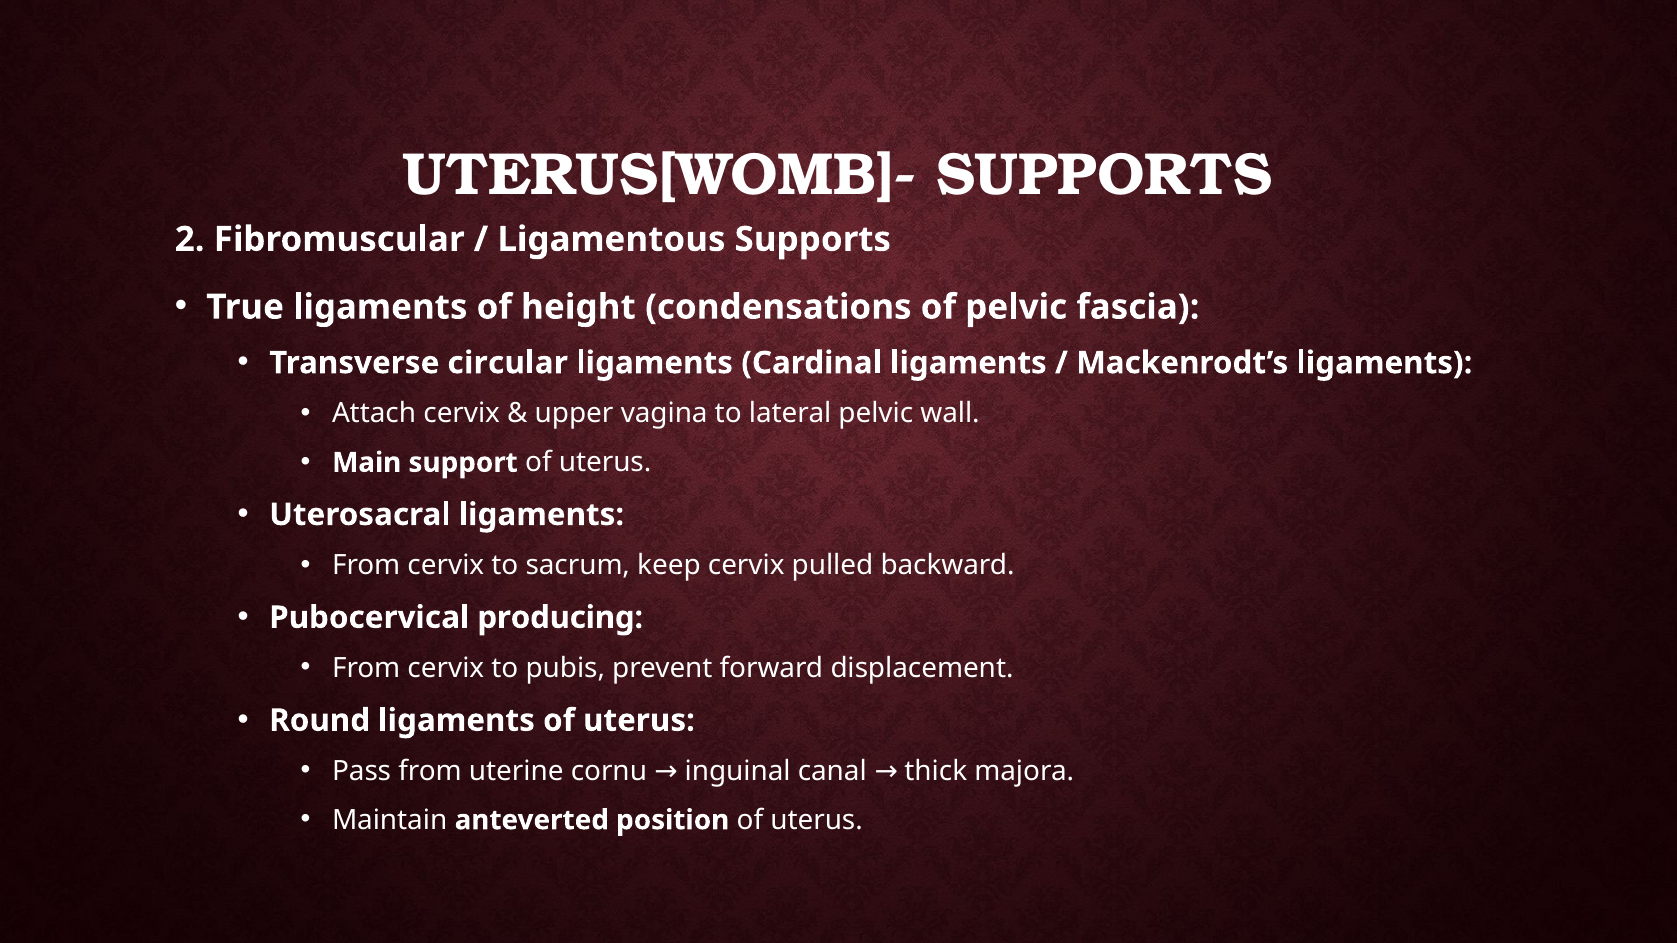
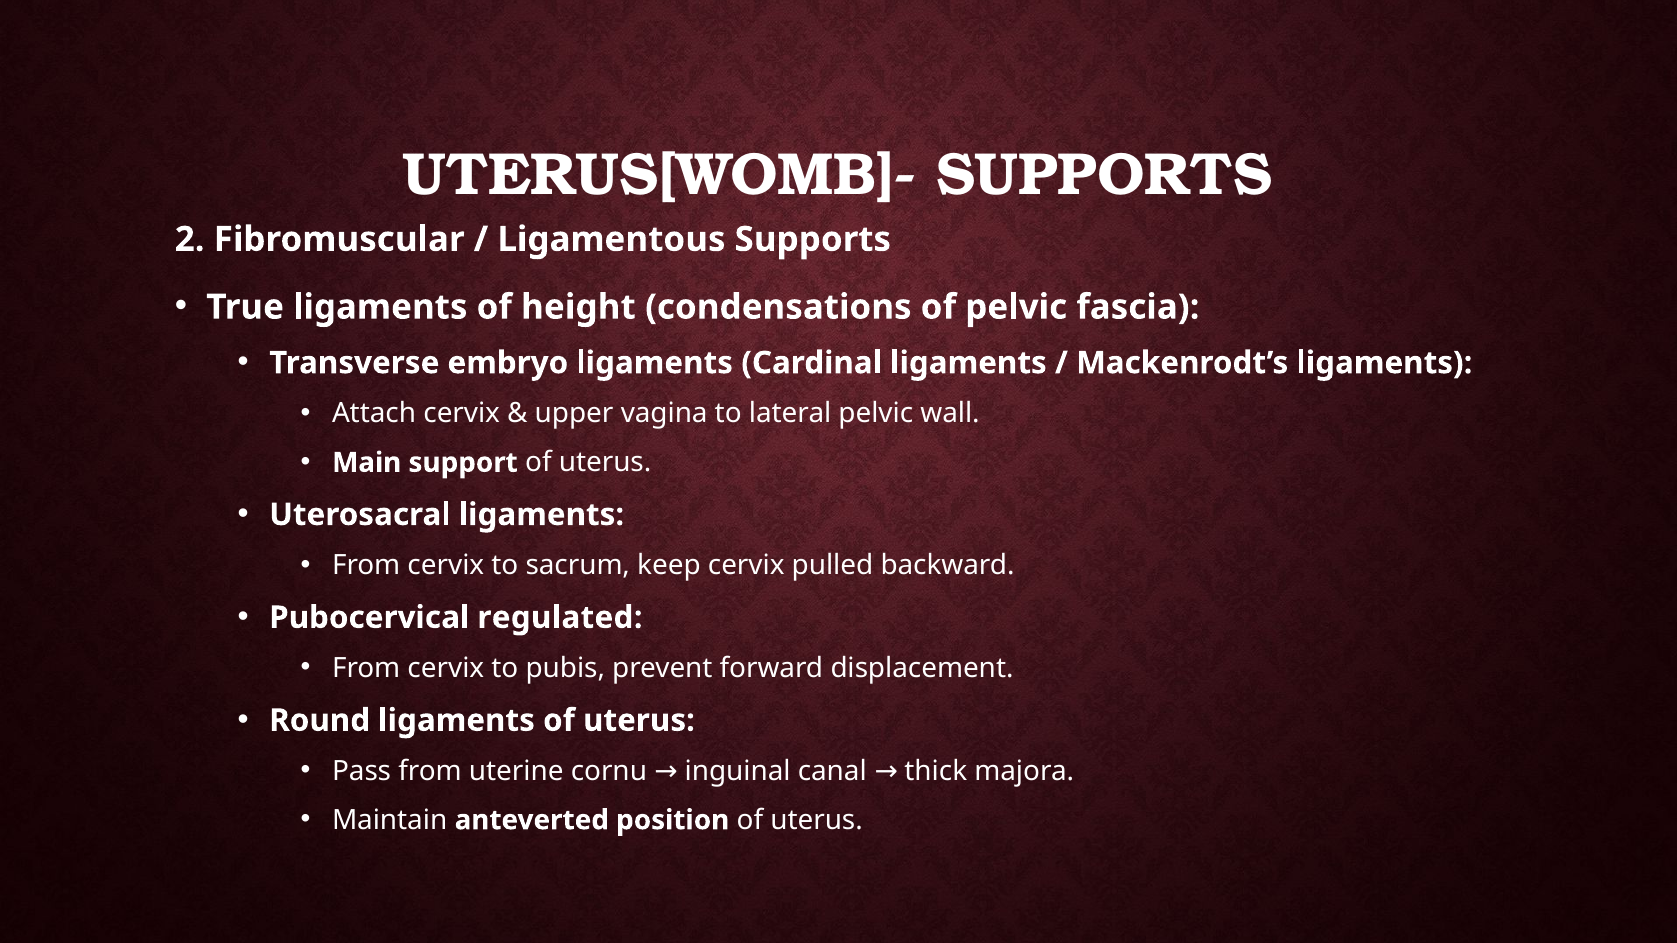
circular: circular -> embryo
producing: producing -> regulated
